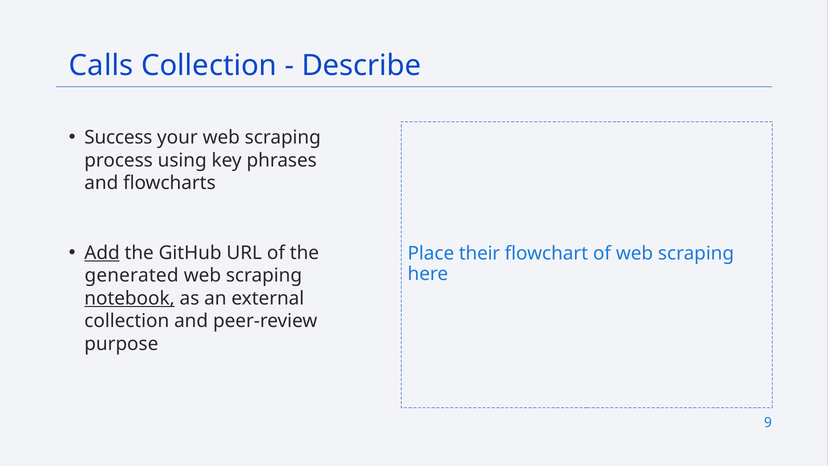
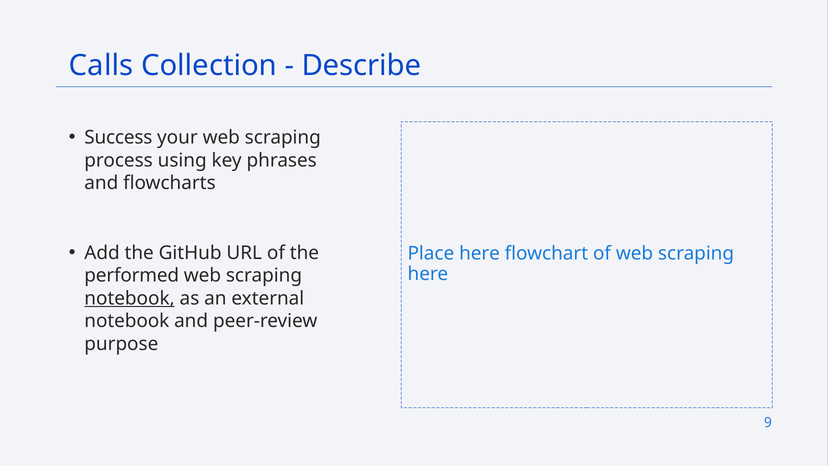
Add underline: present -> none
Place their: their -> here
generated: generated -> performed
collection at (127, 321): collection -> notebook
